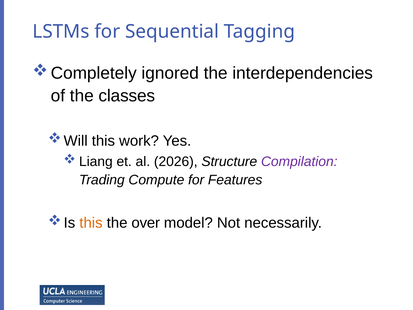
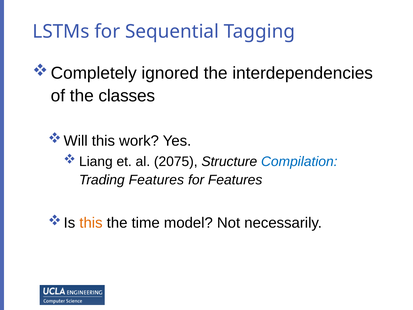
2026: 2026 -> 2075
Compilation colour: purple -> blue
Trading Compute: Compute -> Features
over: over -> time
